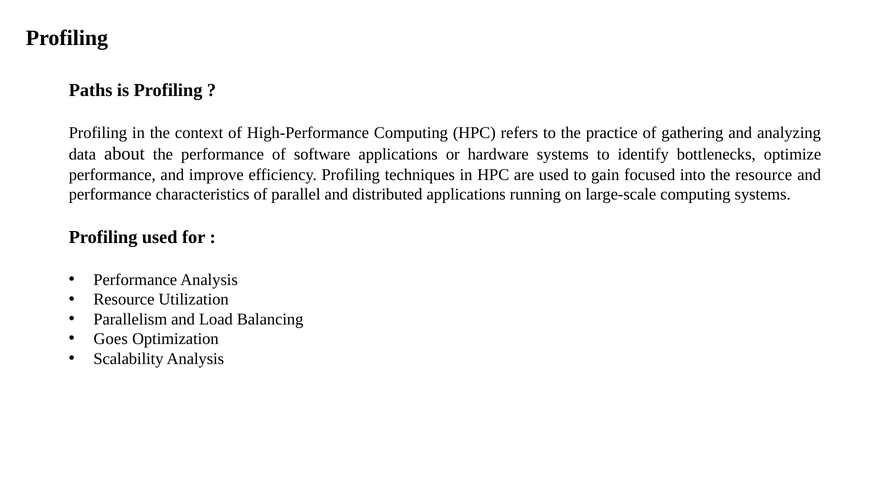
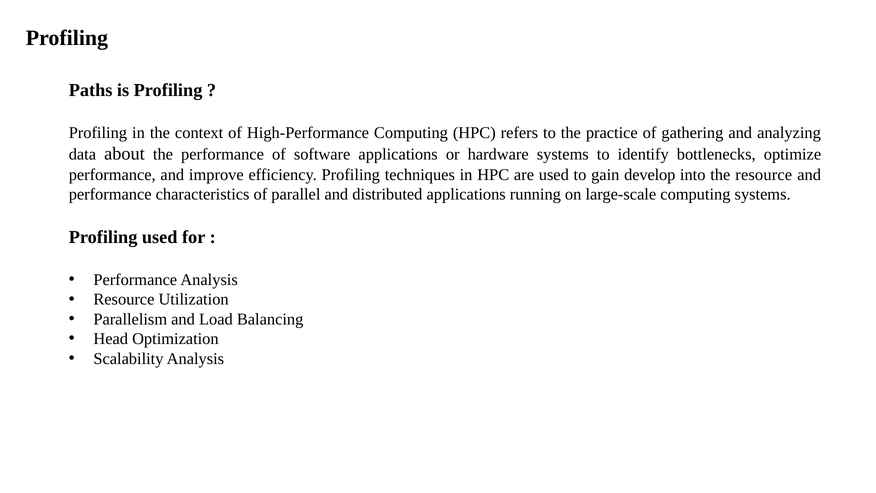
focused: focused -> develop
Goes: Goes -> Head
